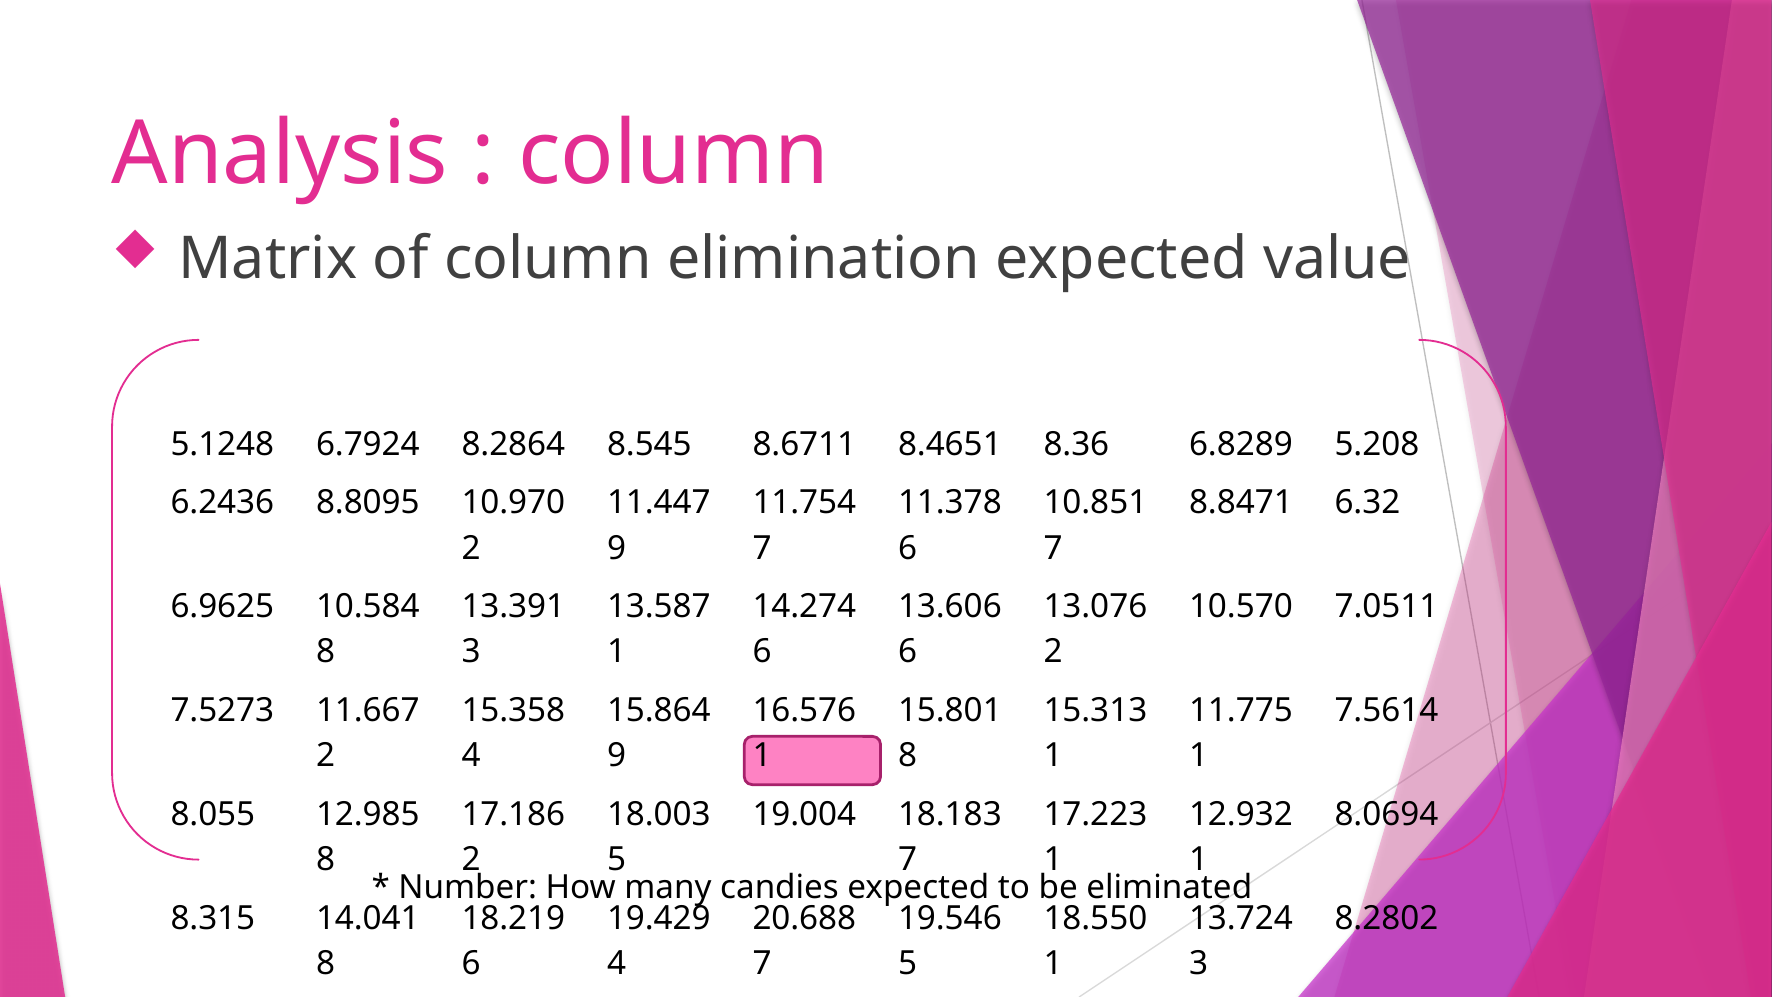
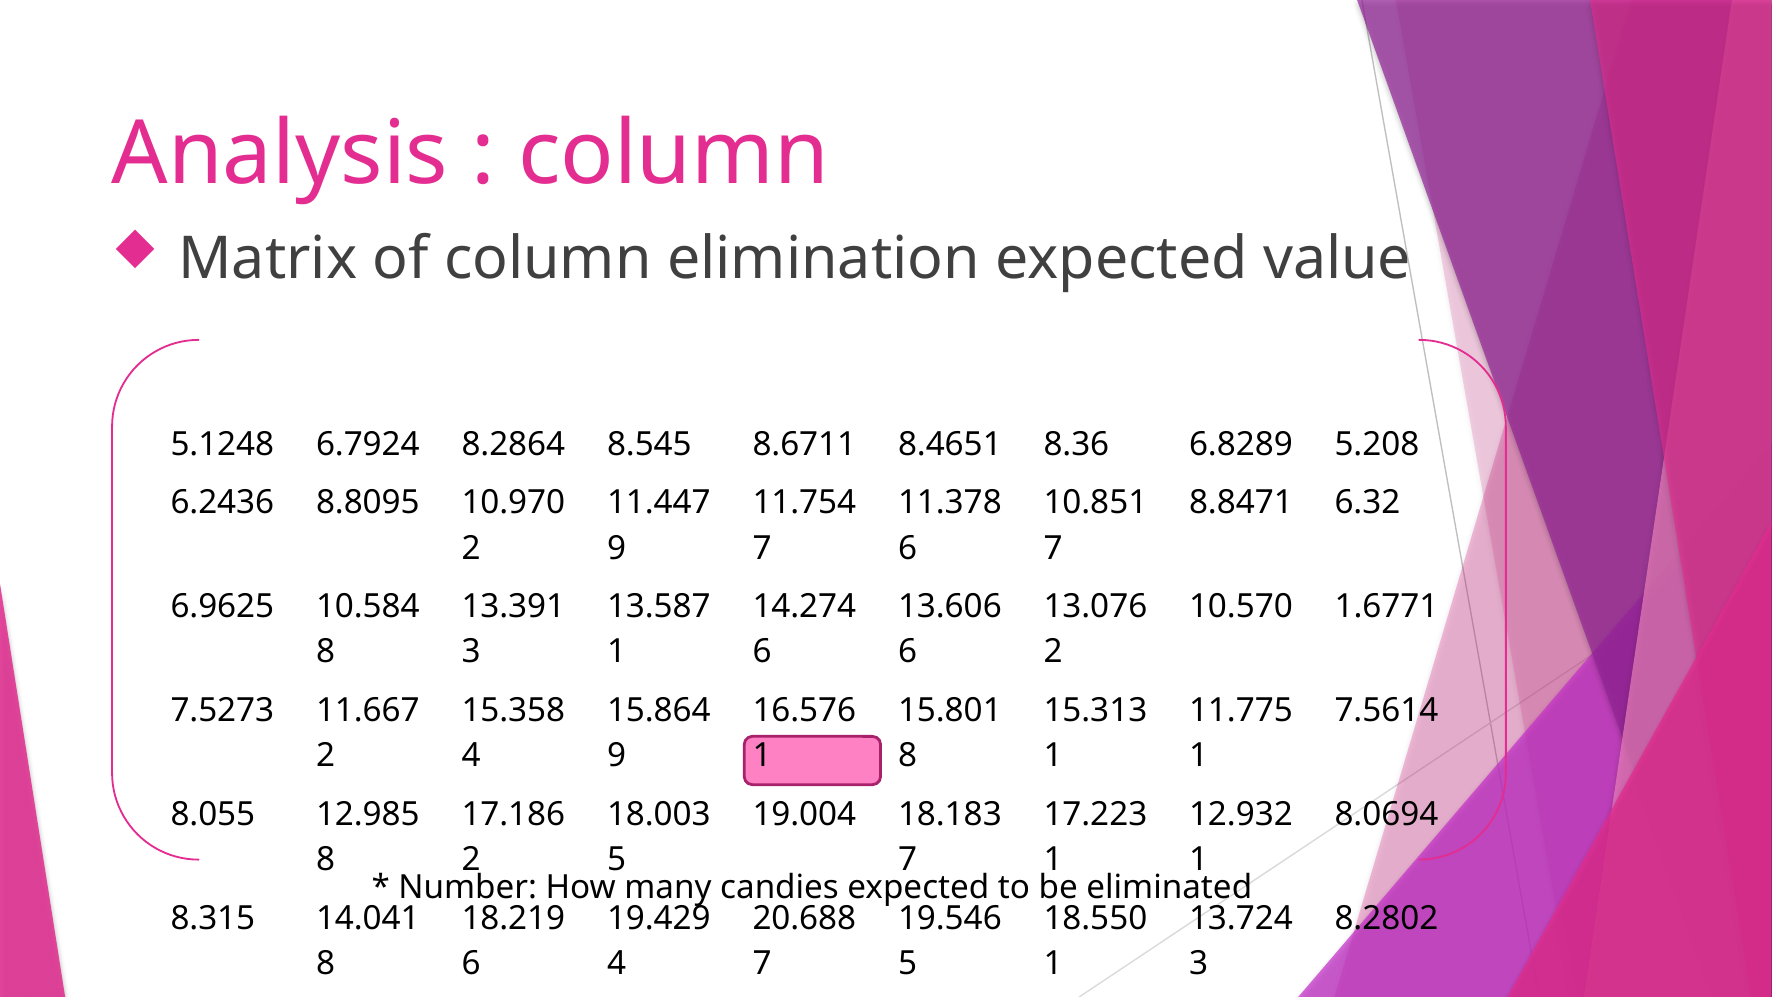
7.0511: 7.0511 -> 1.6771
